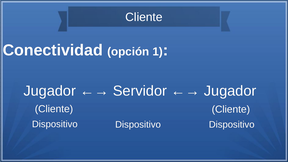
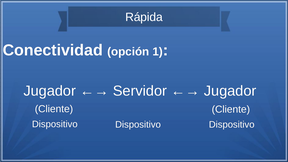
Cliente at (144, 17): Cliente -> Rápida
